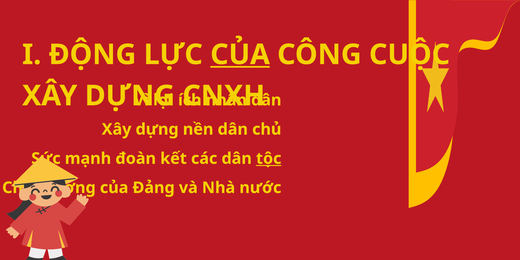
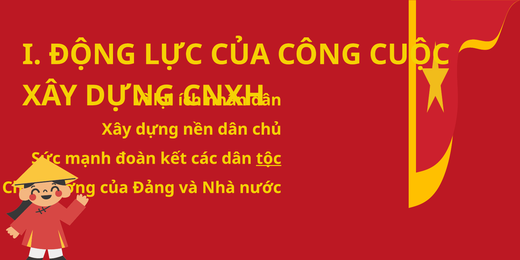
CỦA at (240, 55) underline: present -> none
